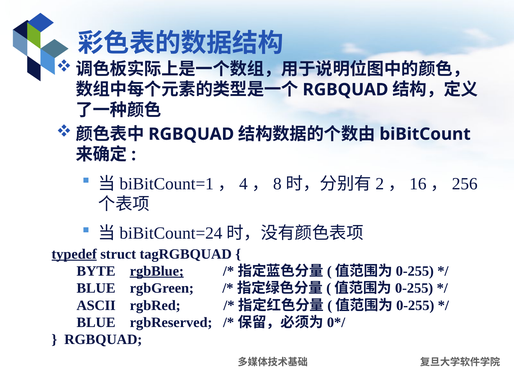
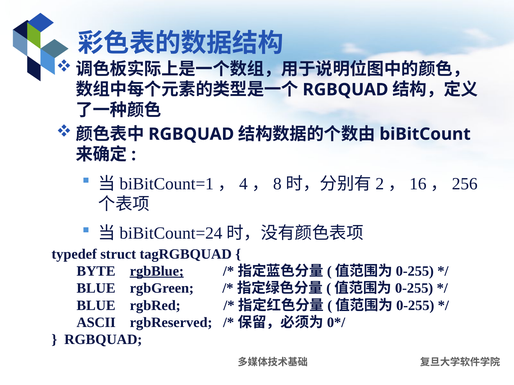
typedef underline: present -> none
ASCII at (96, 306): ASCII -> BLUE
BLUE at (96, 323): BLUE -> ASCII
